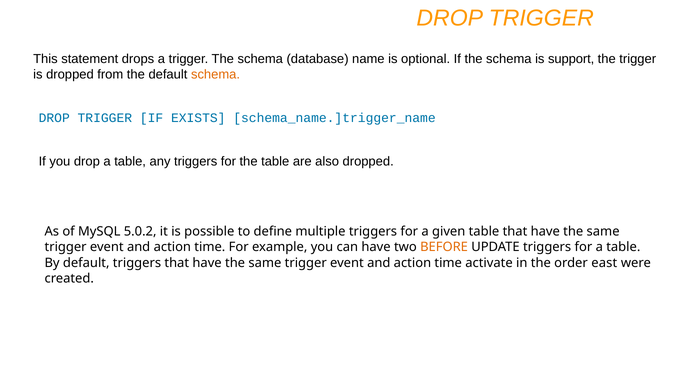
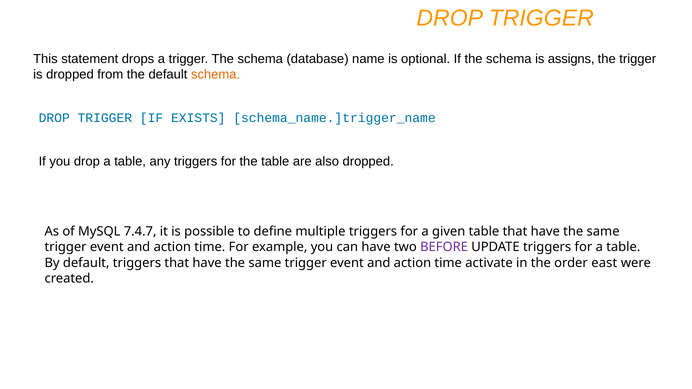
support: support -> assigns
5.0.2: 5.0.2 -> 7.4.7
BEFORE colour: orange -> purple
